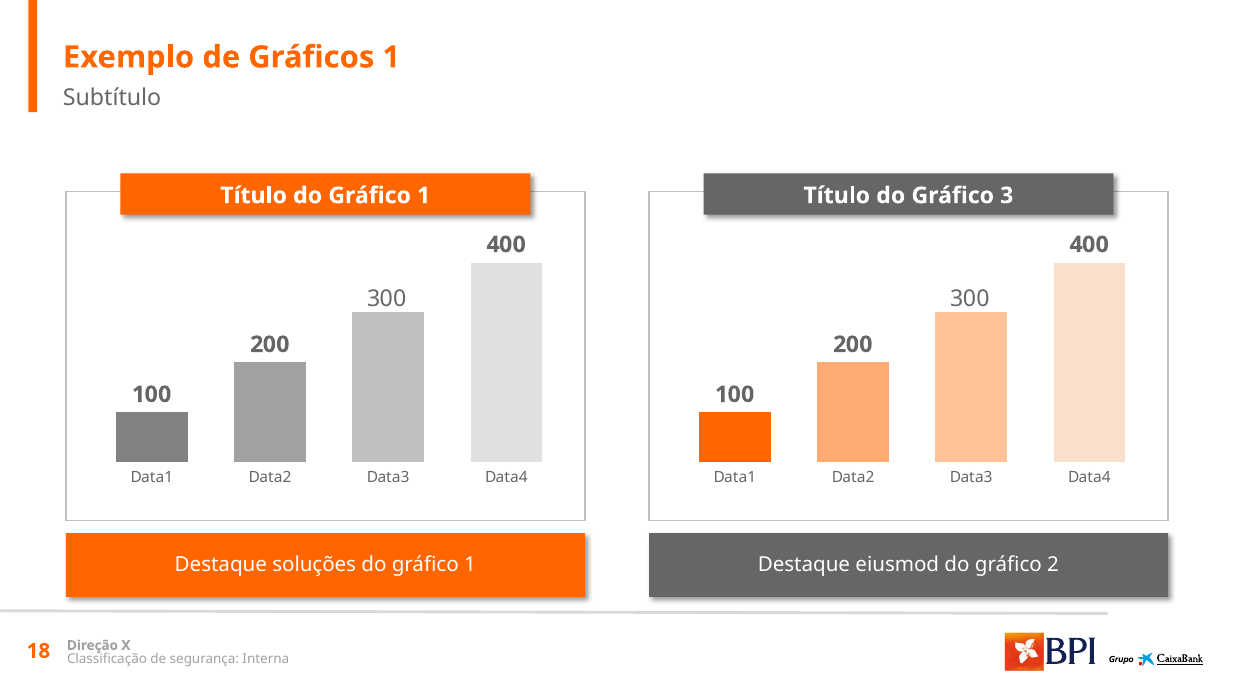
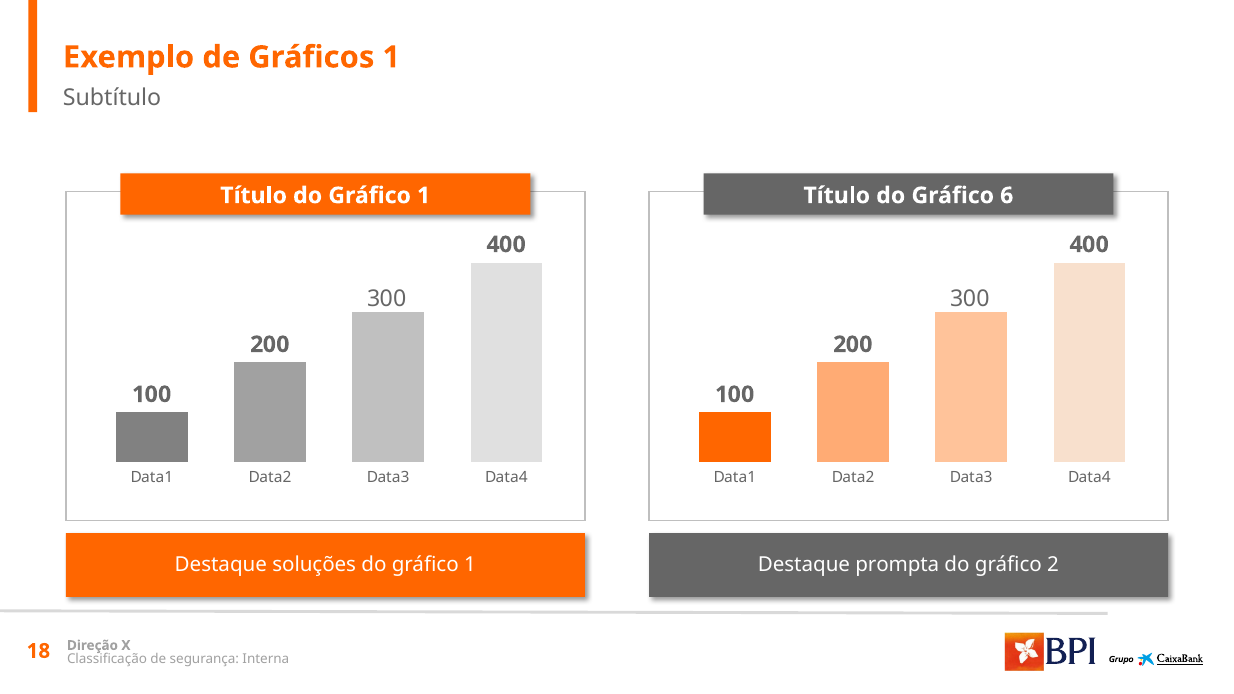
3: 3 -> 6
eiusmod: eiusmod -> prompta
